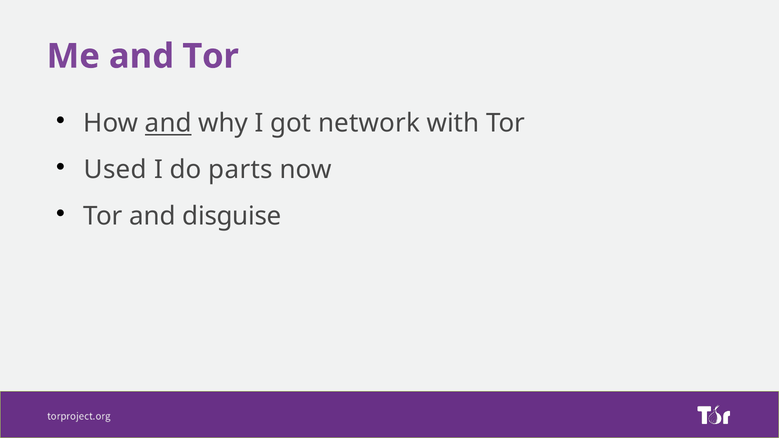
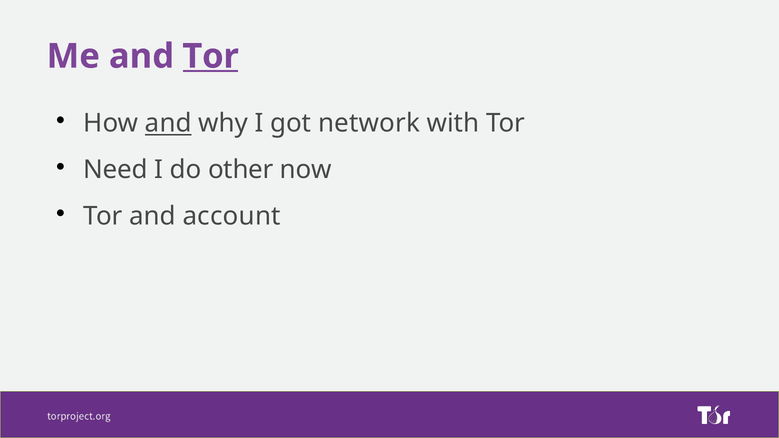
Tor at (211, 56) underline: none -> present
Used: Used -> Need
parts: parts -> other
disguise: disguise -> account
